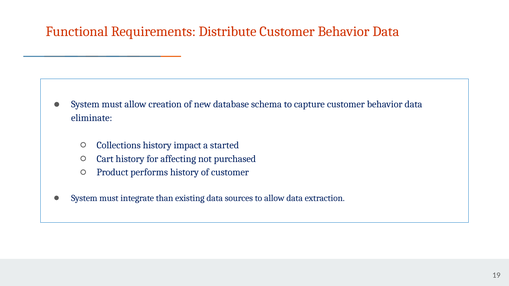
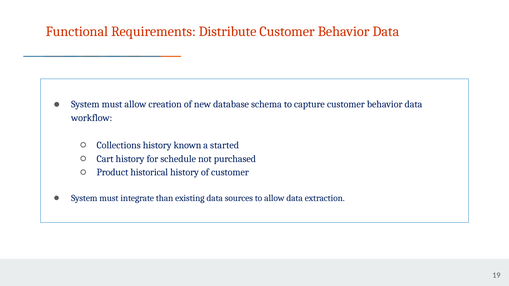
eliminate: eliminate -> workflow
impact: impact -> known
affecting: affecting -> schedule
performs: performs -> historical
